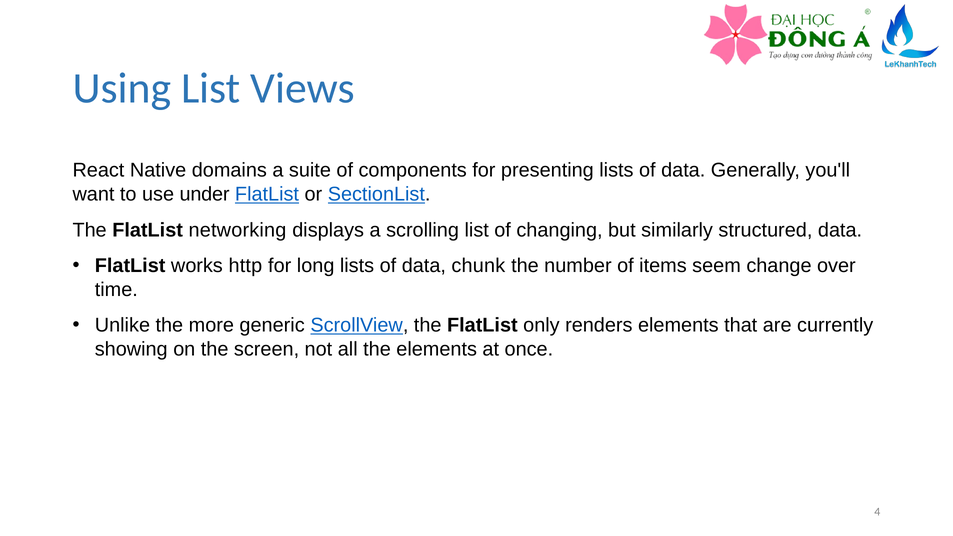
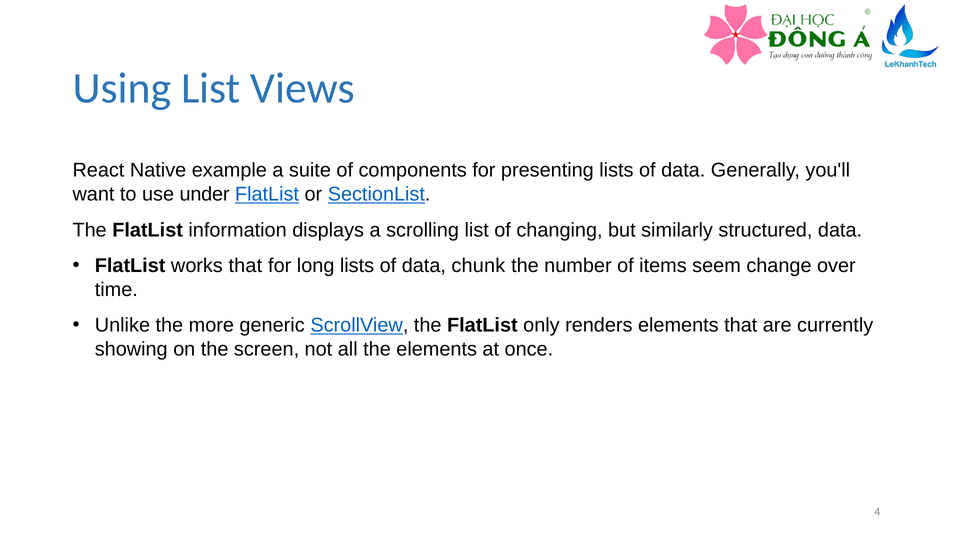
domains: domains -> example
networking: networking -> information
works http: http -> that
